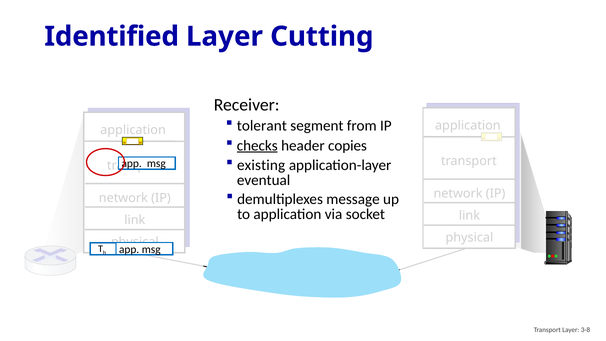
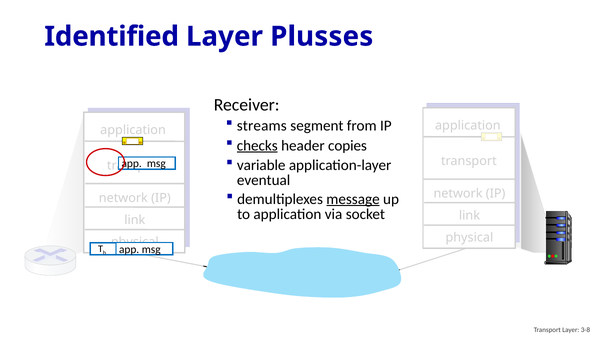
Cutting: Cutting -> Plusses
tolerant: tolerant -> streams
existing: existing -> variable
message underline: none -> present
